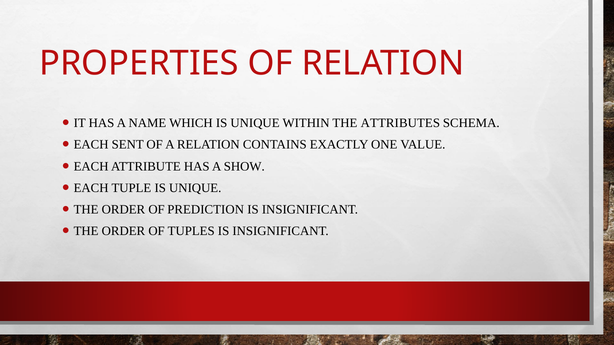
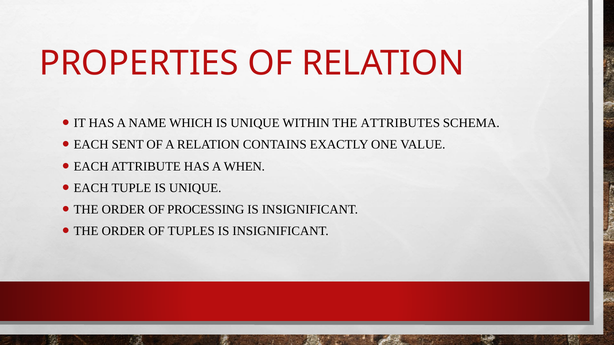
SHOW: SHOW -> WHEN
PREDICTION: PREDICTION -> PROCESSING
